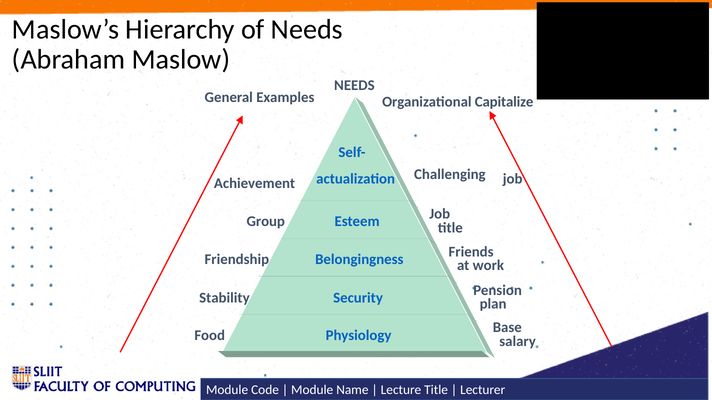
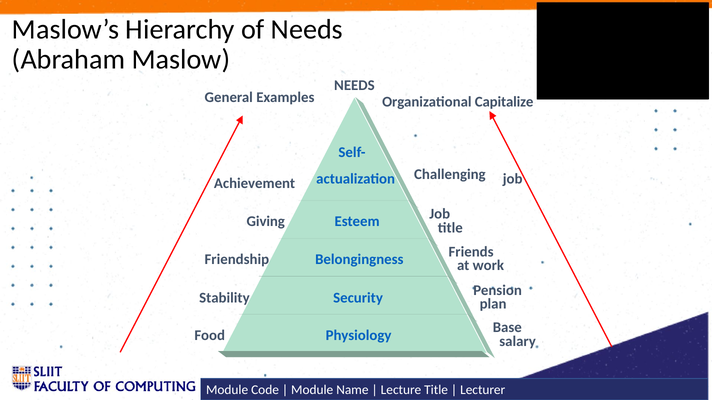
Group: Group -> Giving
